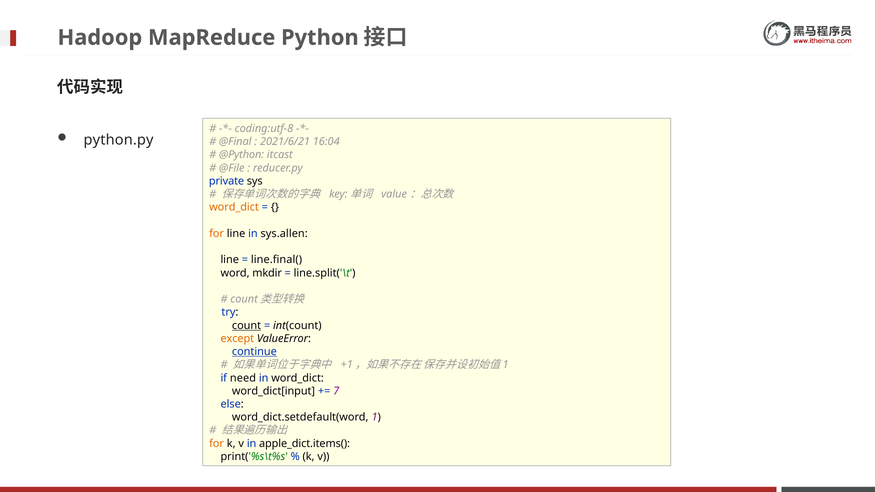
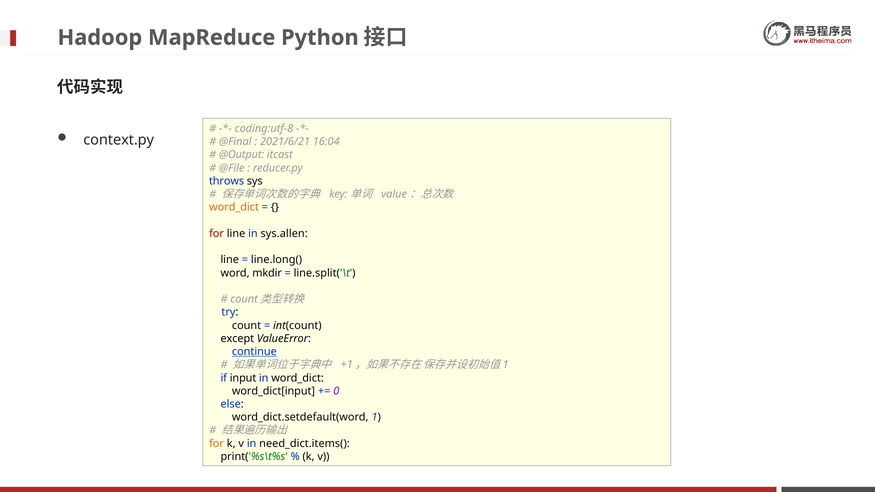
python.py: python.py -> context.py
@Python: @Python -> @Output
private: private -> throws
for at (217, 234) colour: orange -> red
line.final(: line.final( -> line.long(
count underline: present -> none
except colour: orange -> black
need: need -> input
7: 7 -> 0
apple_dict.items(: apple_dict.items( -> need_dict.items(
